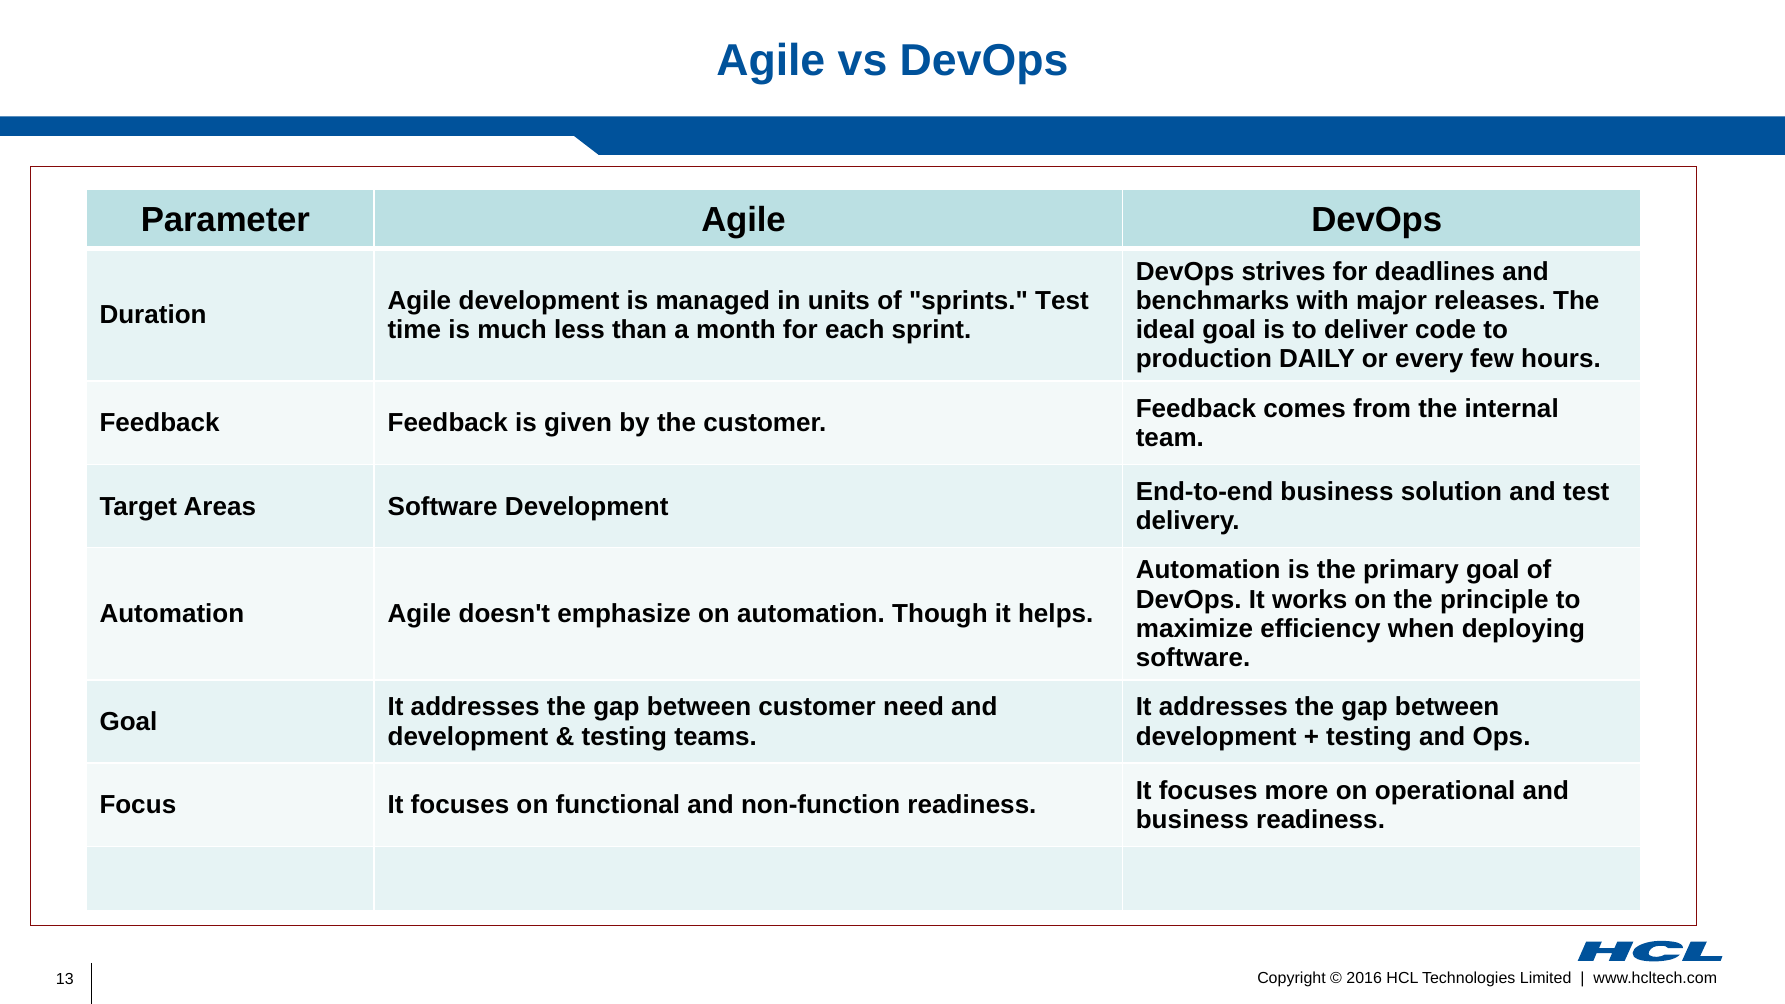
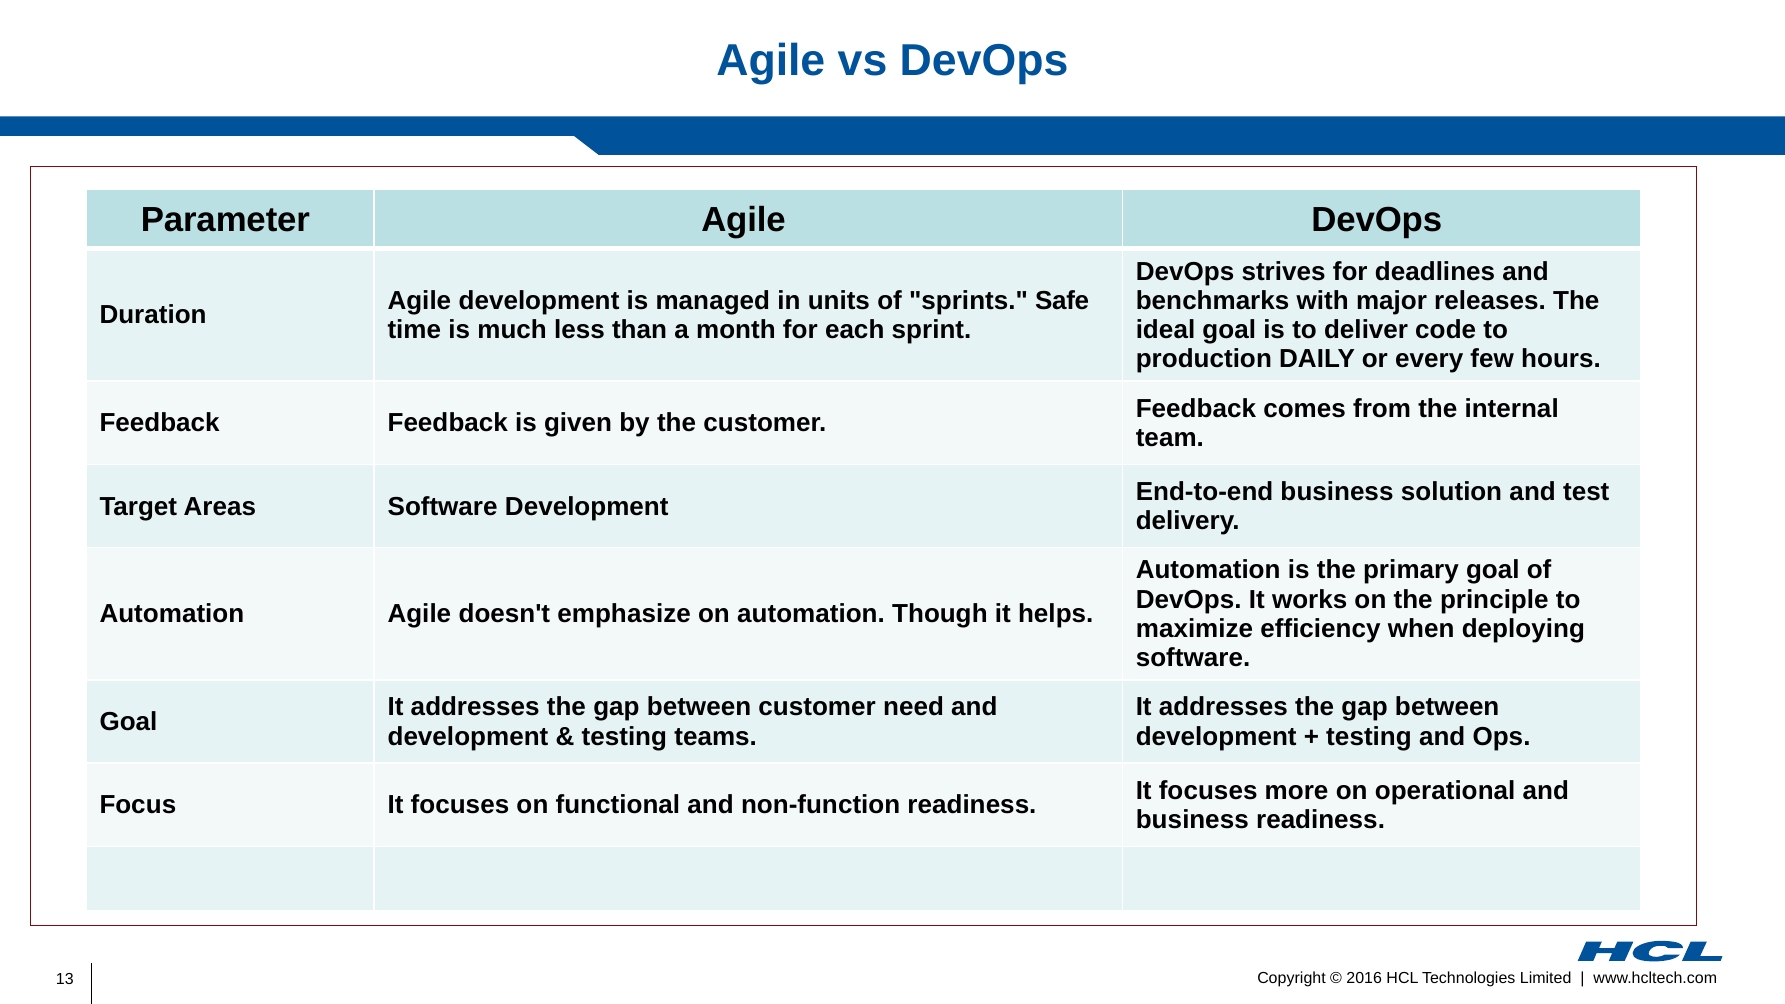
sprints Test: Test -> Safe
